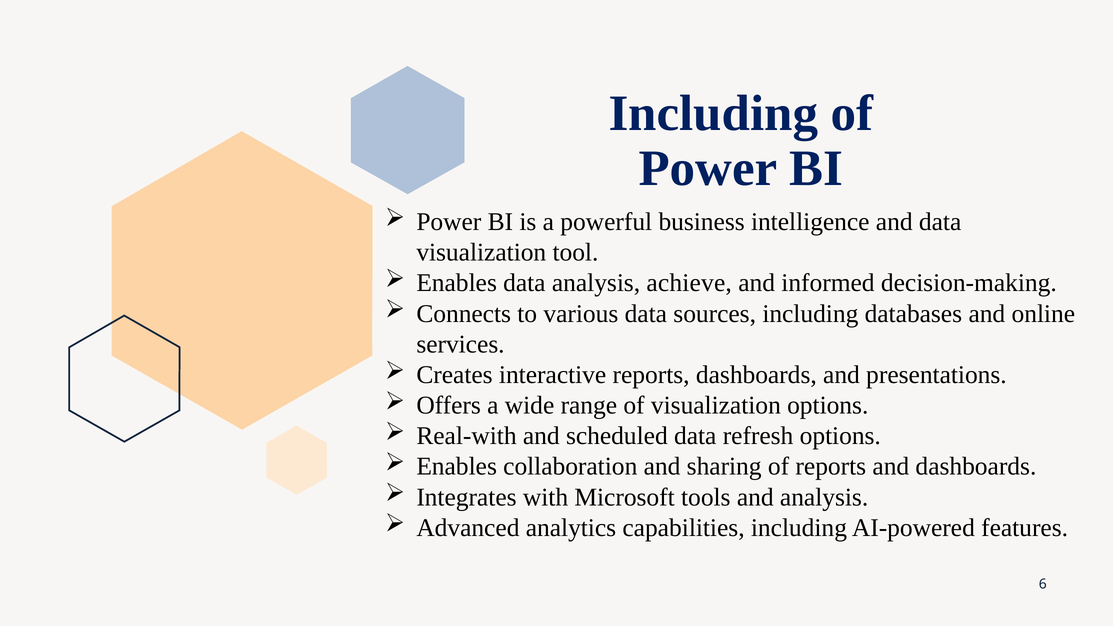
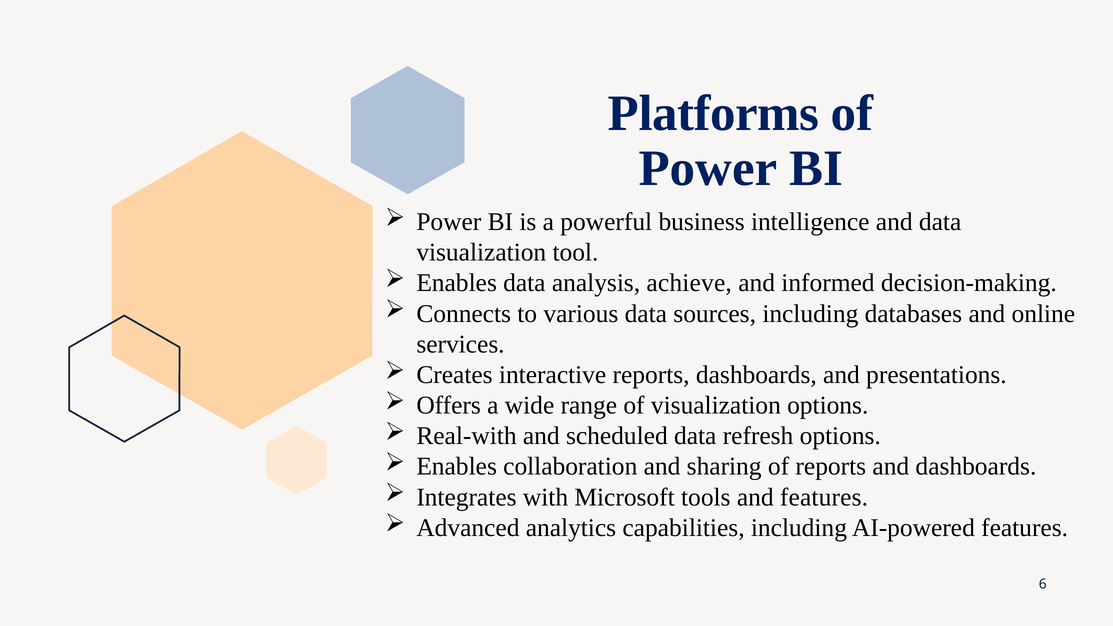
Including at (713, 114): Including -> Platforms
and analysis: analysis -> features
